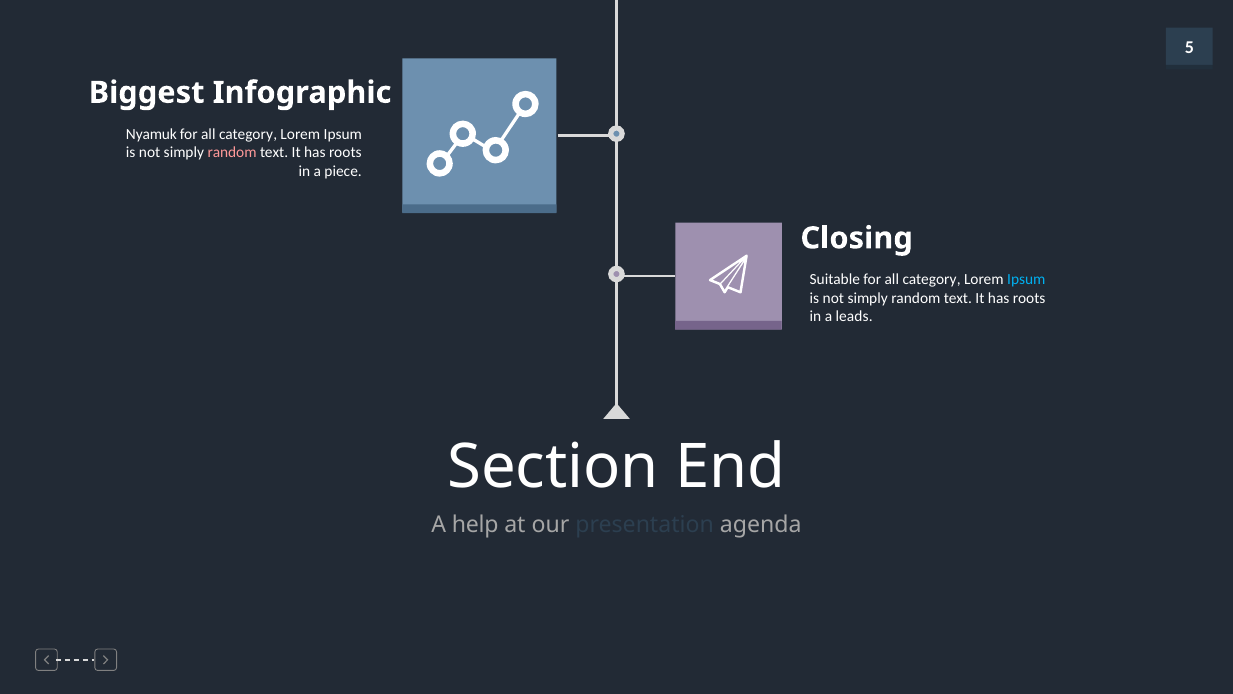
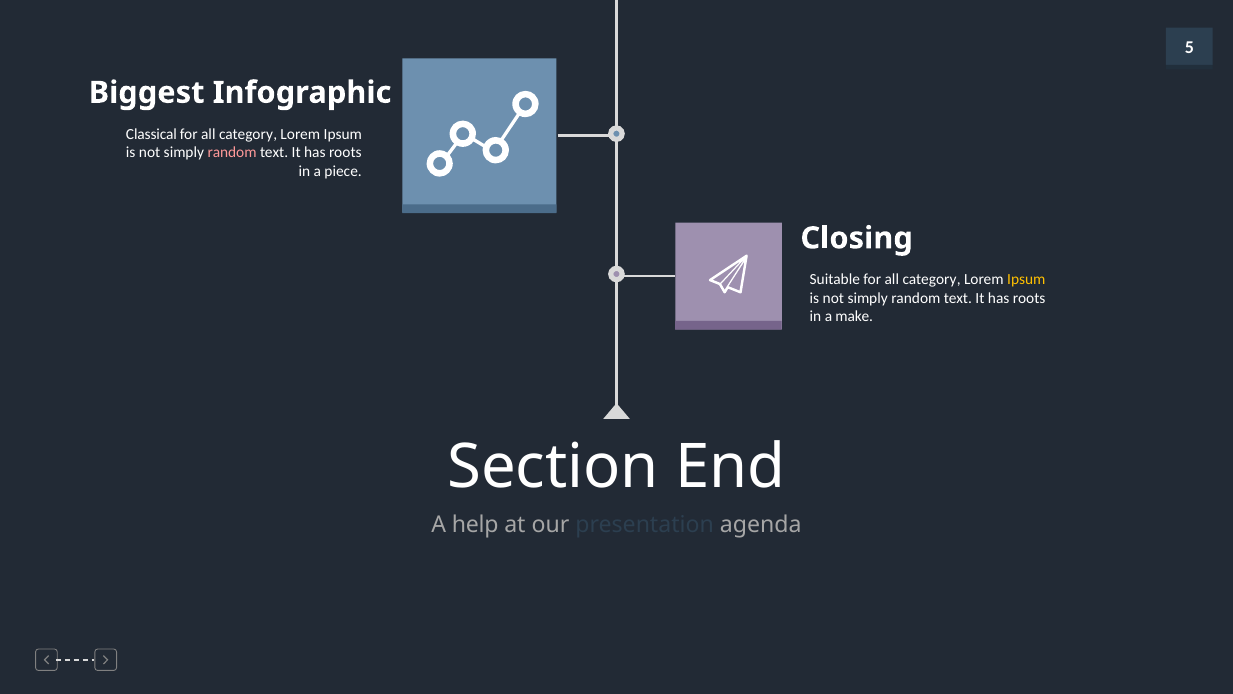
Nyamuk: Nyamuk -> Classical
Ipsum at (1026, 279) colour: light blue -> yellow
leads: leads -> make
